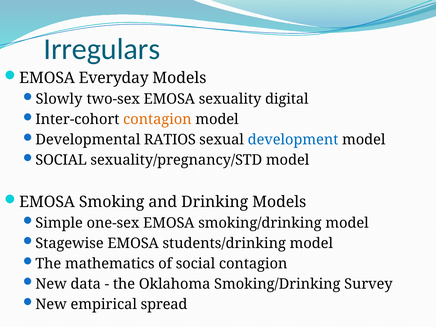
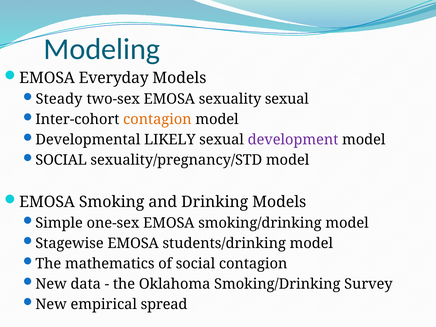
Irregulars: Irregulars -> Modeling
Slowly: Slowly -> Steady
sexuality digital: digital -> sexual
RATIOS: RATIOS -> LIKELY
development colour: blue -> purple
